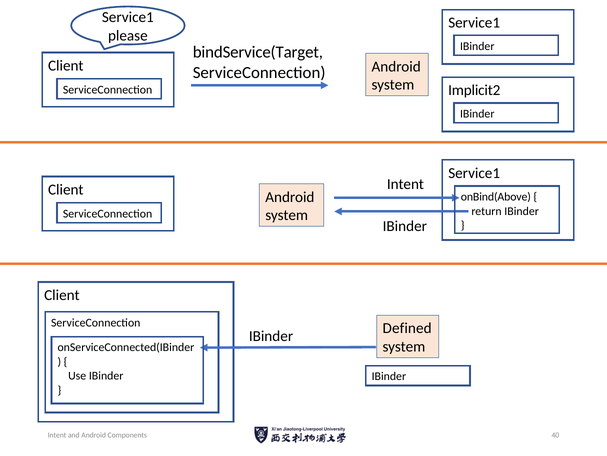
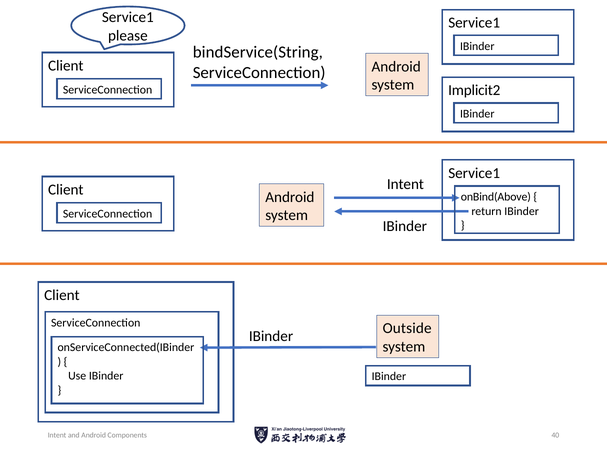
bindService(Target: bindService(Target -> bindService(String
Defined: Defined -> Outside
